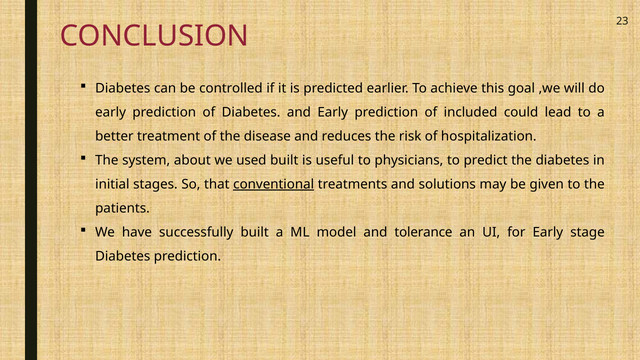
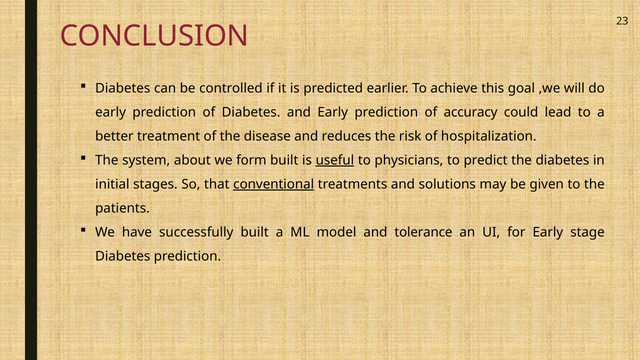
included: included -> accuracy
used: used -> form
useful underline: none -> present
